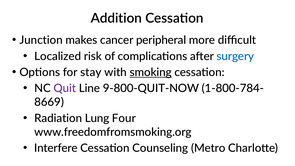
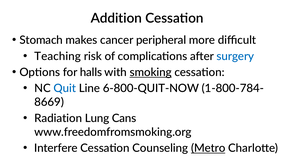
Junction: Junction -> Stomach
Localized: Localized -> Teaching
stay: stay -> halls
Quit colour: purple -> blue
9-800-QUIT-NOW: 9-800-QUIT-NOW -> 6-800-QUIT-NOW
Four: Four -> Cans
Metro underline: none -> present
